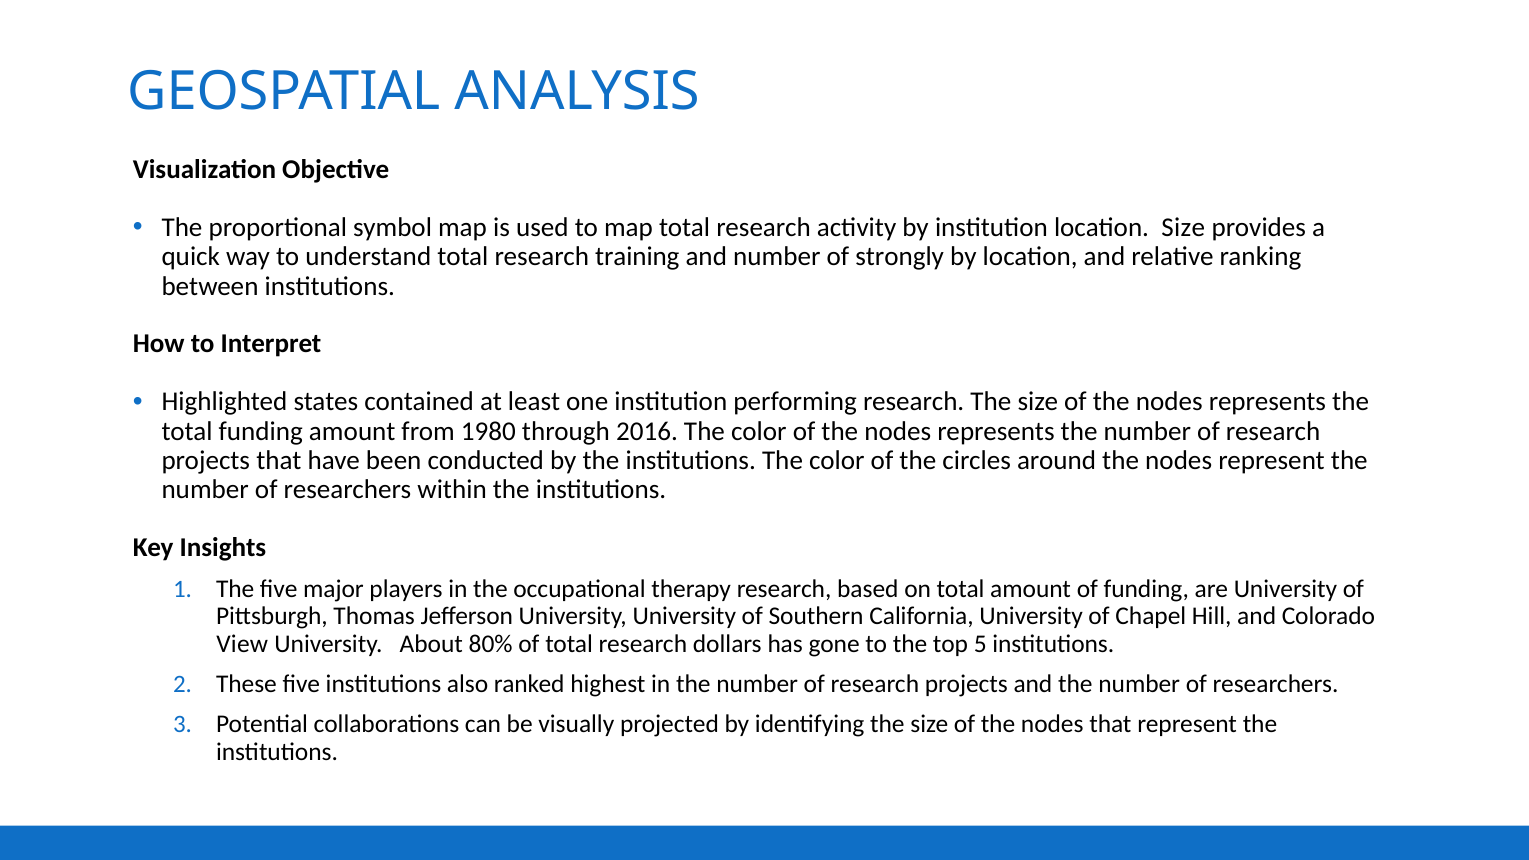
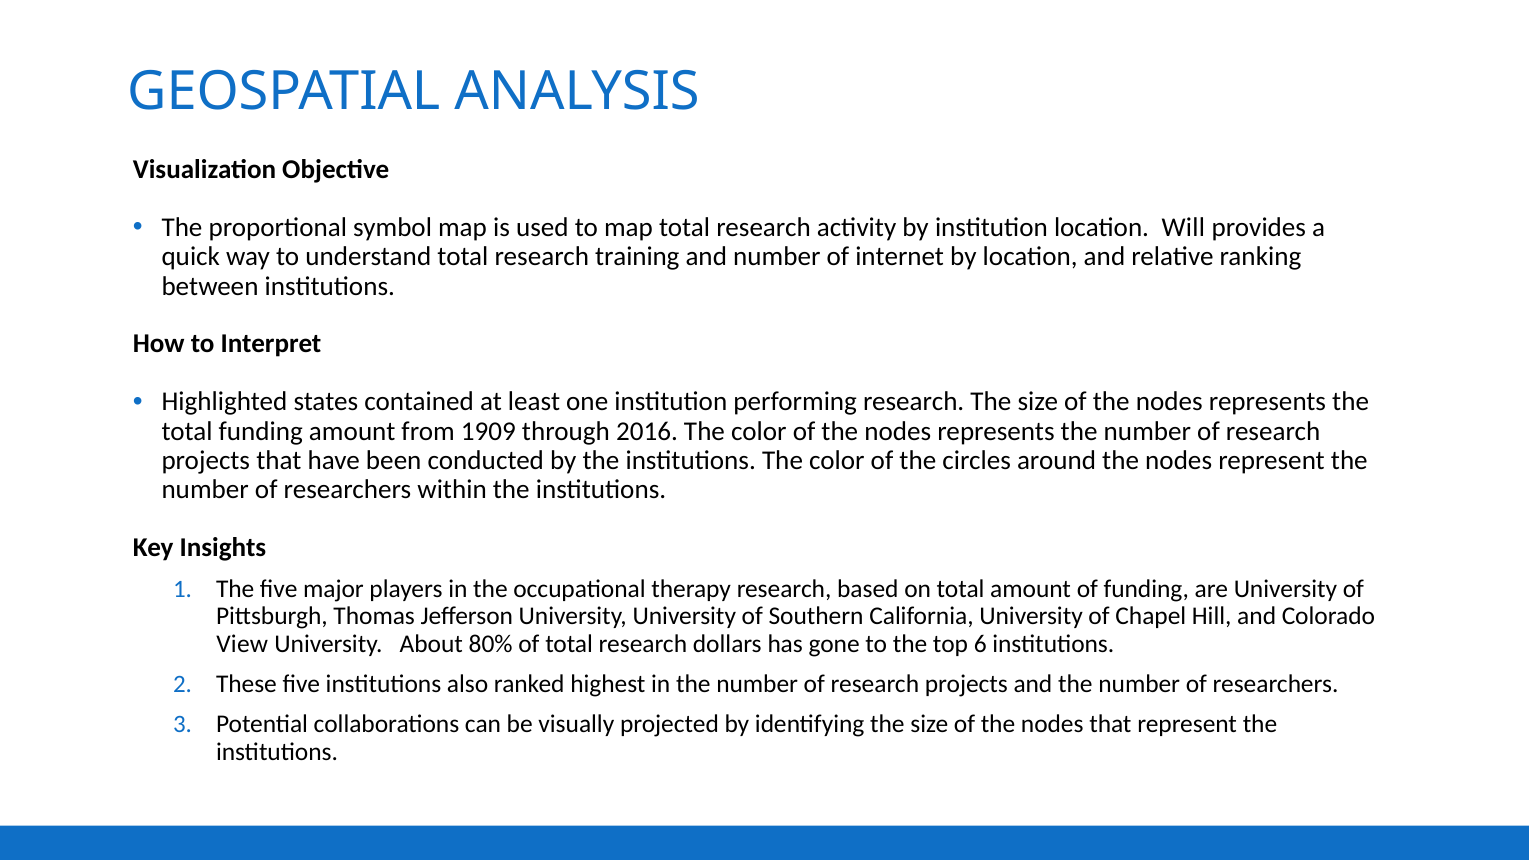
location Size: Size -> Will
strongly: strongly -> internet
1980: 1980 -> 1909
5: 5 -> 6
